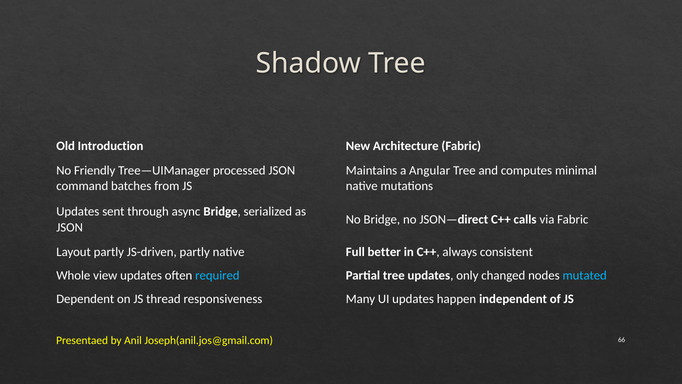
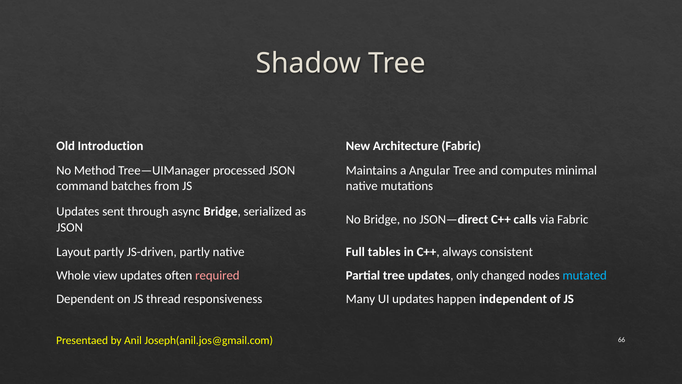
Friendly: Friendly -> Method
better: better -> tables
required colour: light blue -> pink
